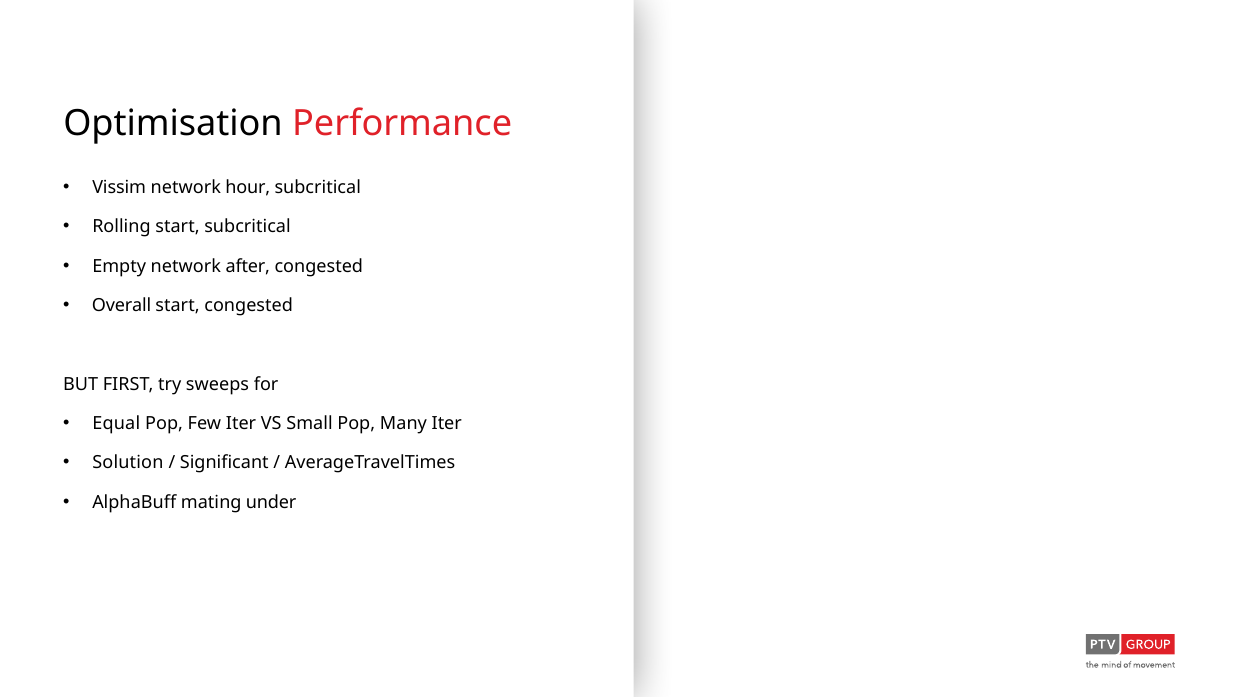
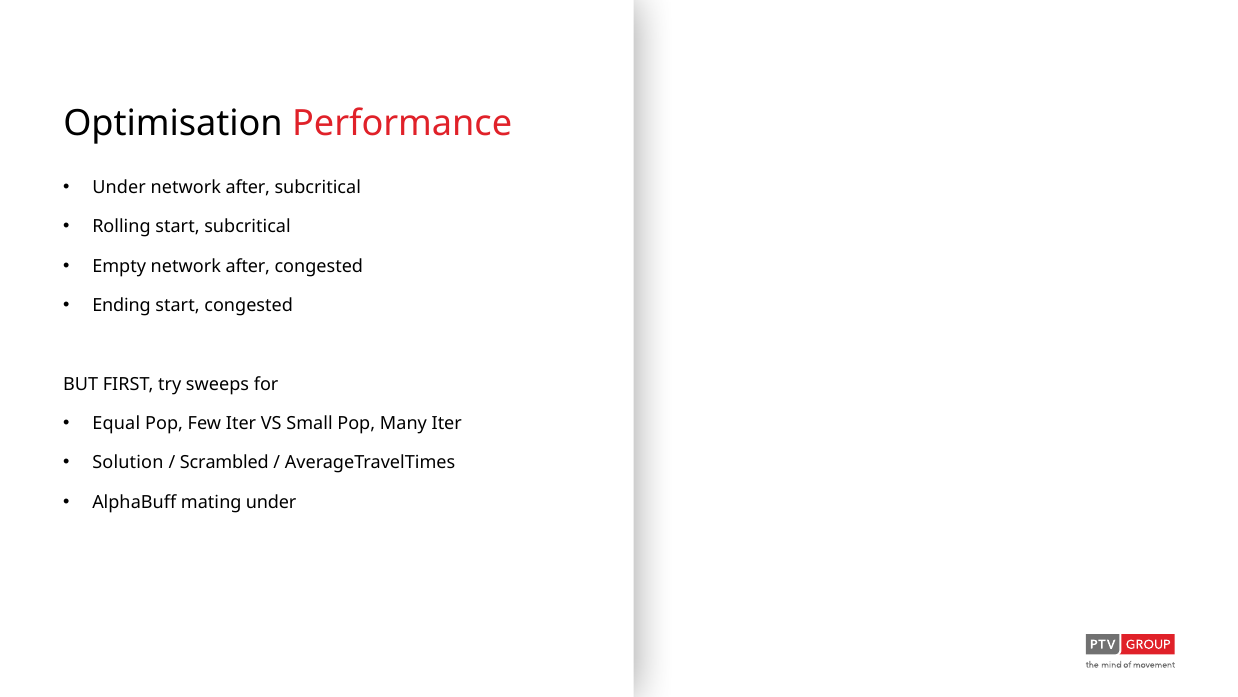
Vissim at (119, 187): Vissim -> Under
hour at (248, 187): hour -> after
Overall: Overall -> Ending
Significant: Significant -> Scrambled
